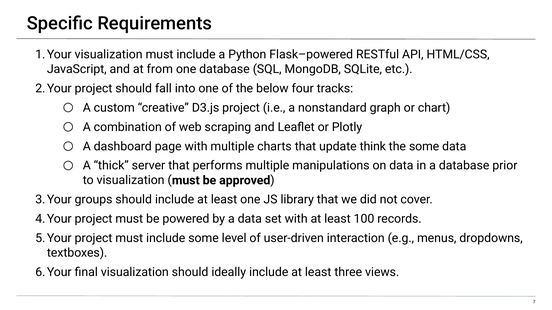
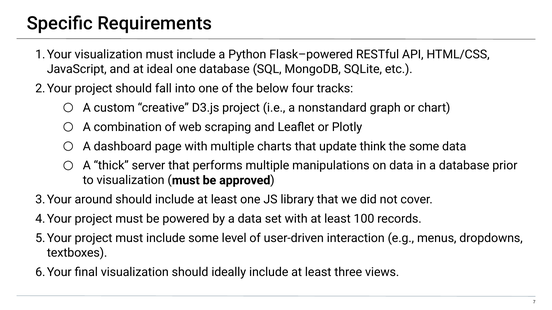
from: from -> ideal
groups: groups -> around
